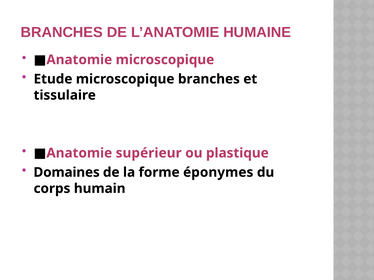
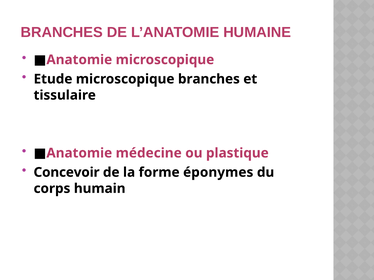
supérieur: supérieur -> médecine
Domaines: Domaines -> Concevoir
